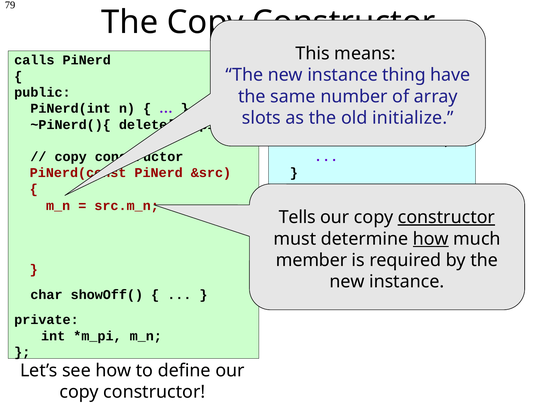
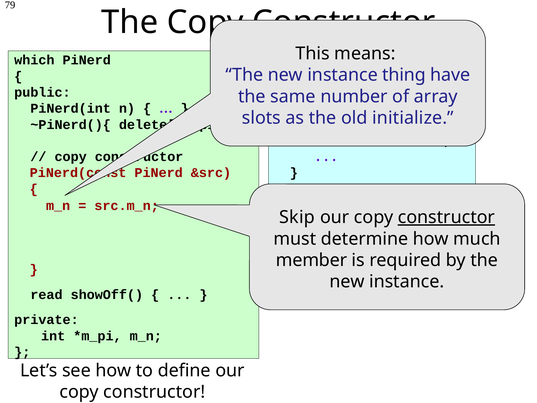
calls: calls -> which
Tells: Tells -> Skip
how at (431, 239) underline: present -> none
char: char -> read
